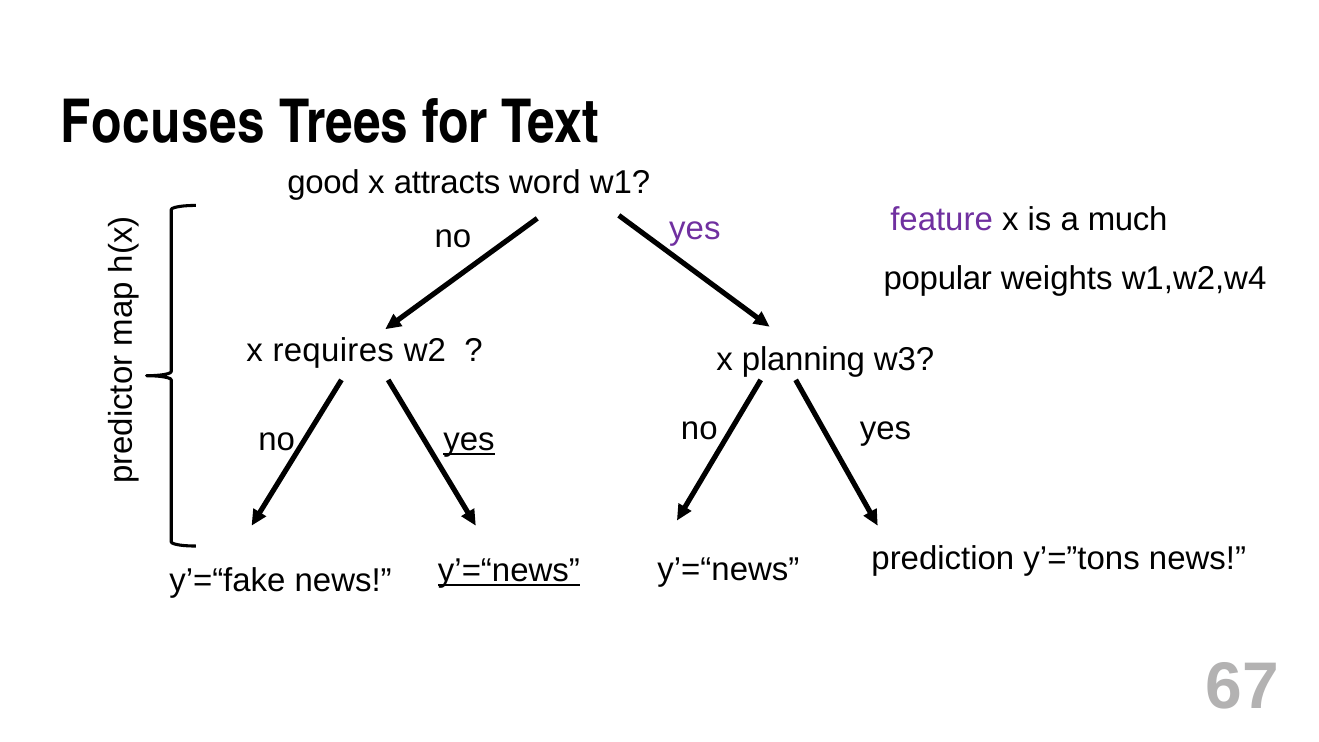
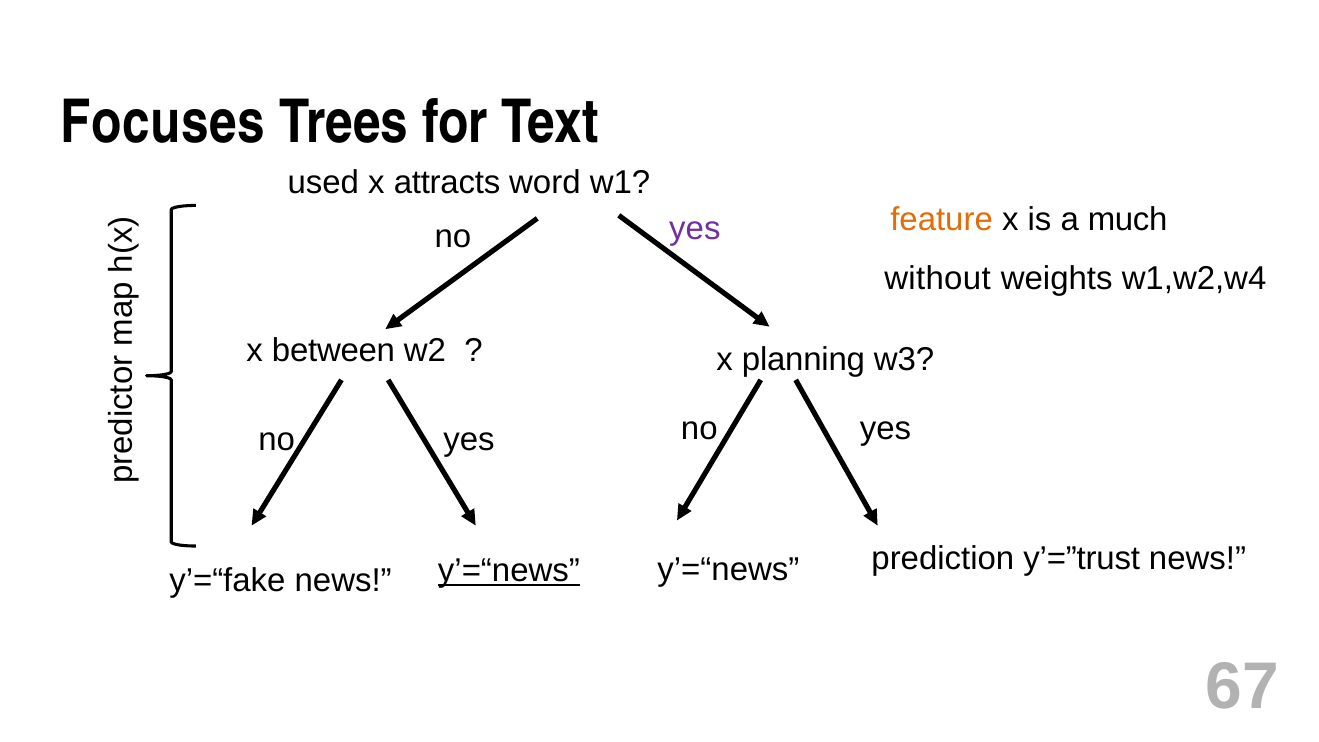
good: good -> used
feature colour: purple -> orange
popular: popular -> without
requires: requires -> between
yes at (469, 439) underline: present -> none
y’=”tons: y’=”tons -> y’=”trust
